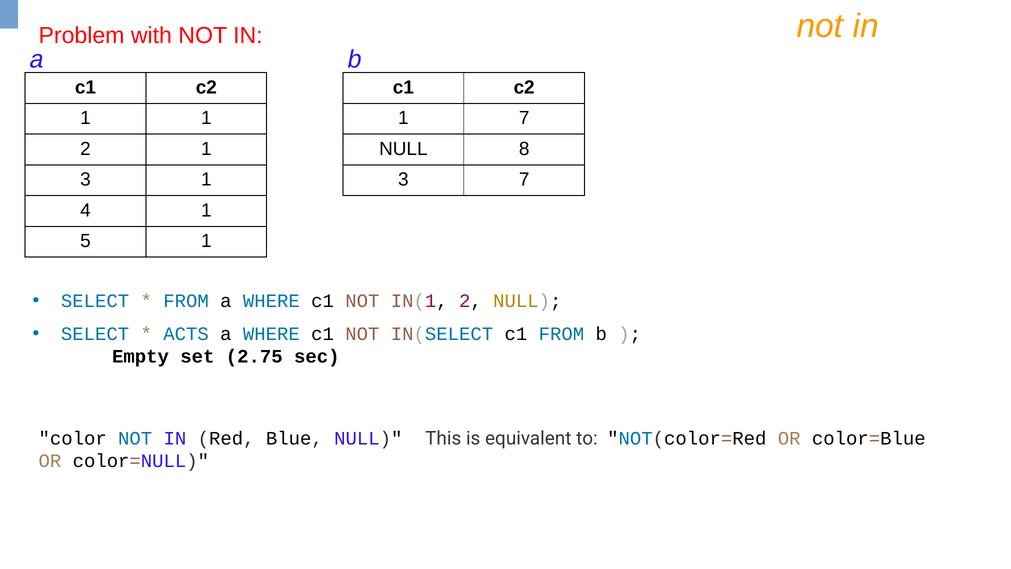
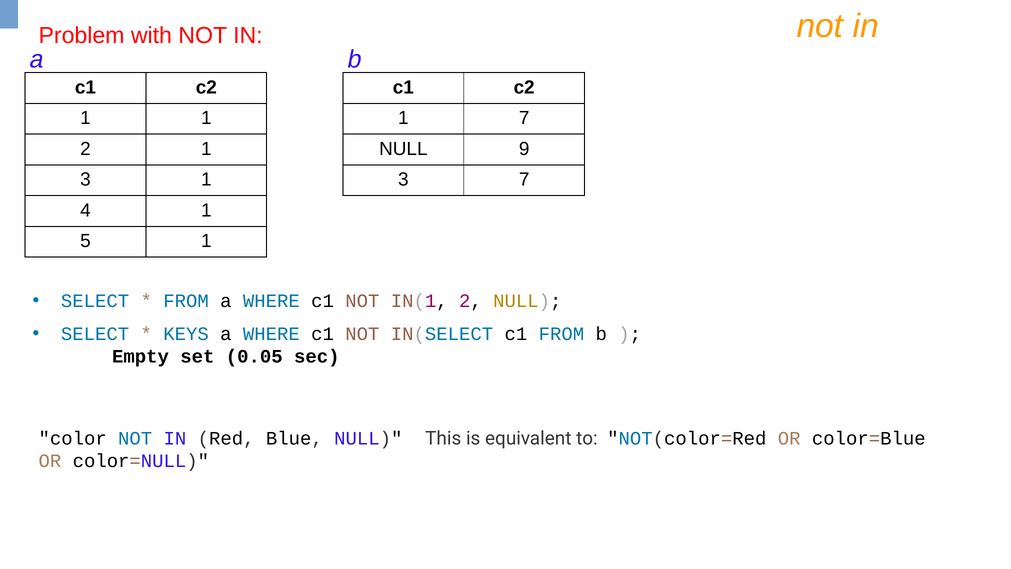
8: 8 -> 9
ACTS: ACTS -> KEYS
2.75: 2.75 -> 0.05
